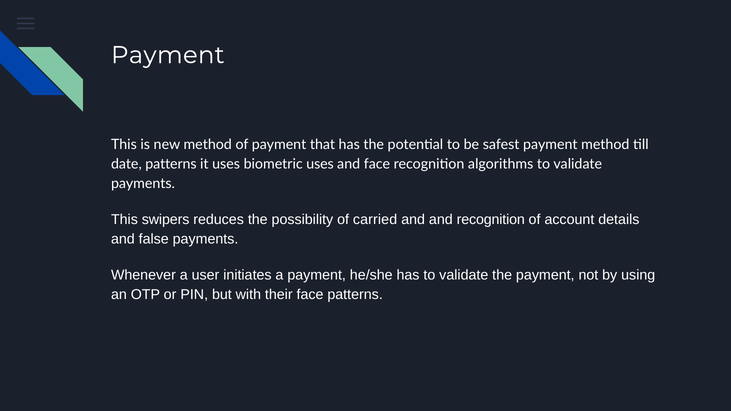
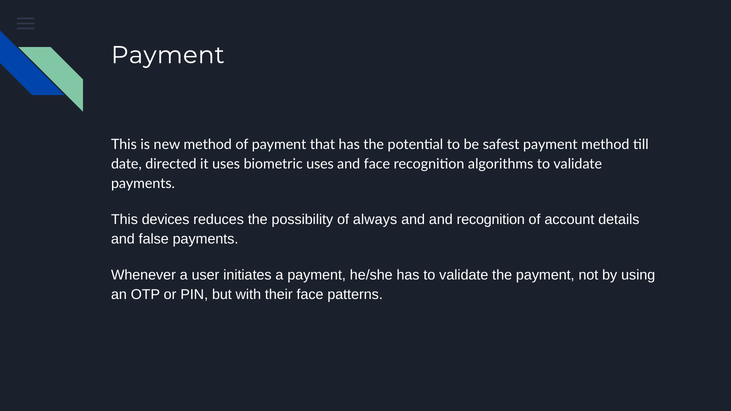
date patterns: patterns -> directed
swipers: swipers -> devices
carried: carried -> always
